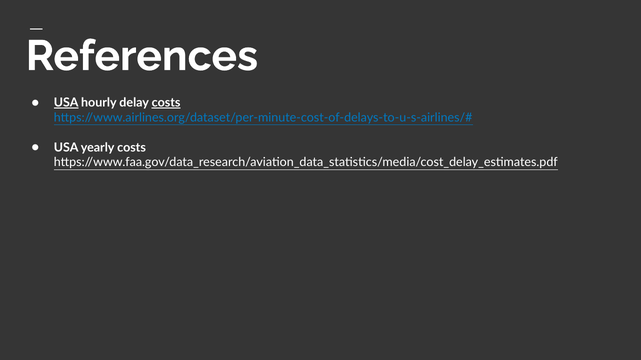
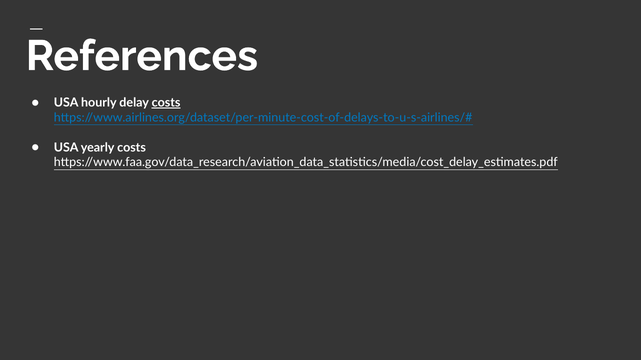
USA at (66, 103) underline: present -> none
